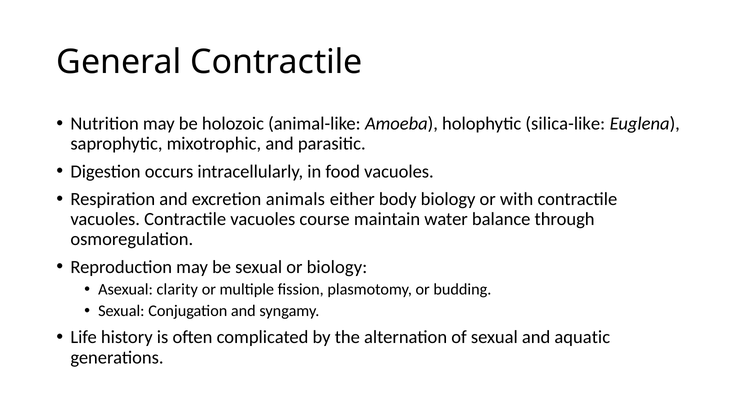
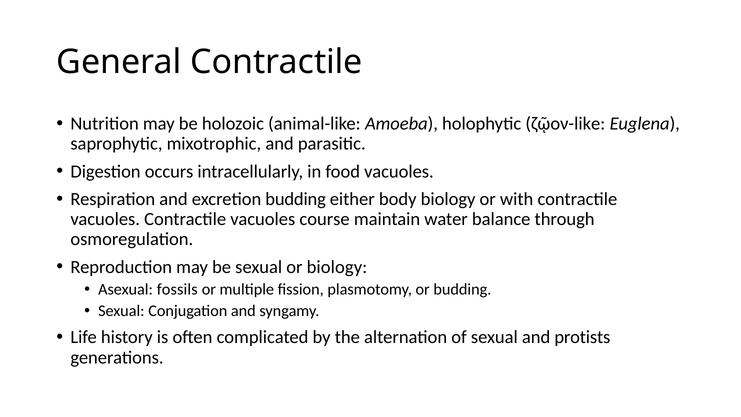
silica-like: silica-like -> ζῷον-like
excretion animals: animals -> budding
clarity: clarity -> fossils
aquatic: aquatic -> protists
